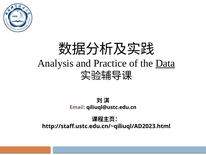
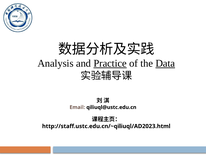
Practice underline: none -> present
